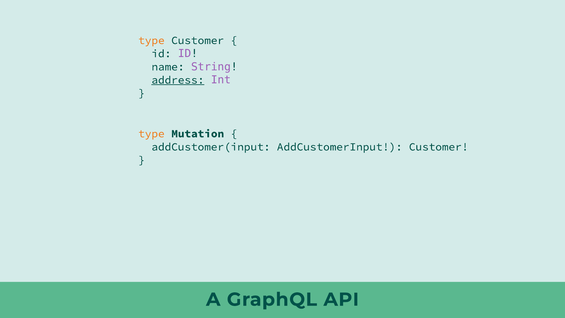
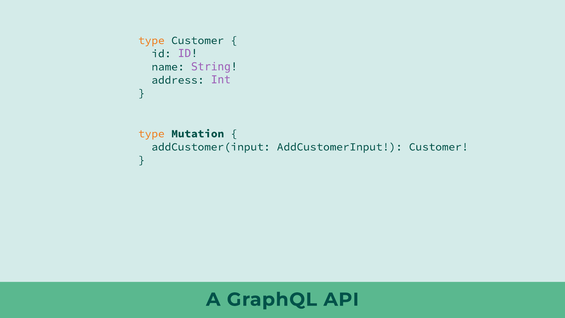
address underline: present -> none
